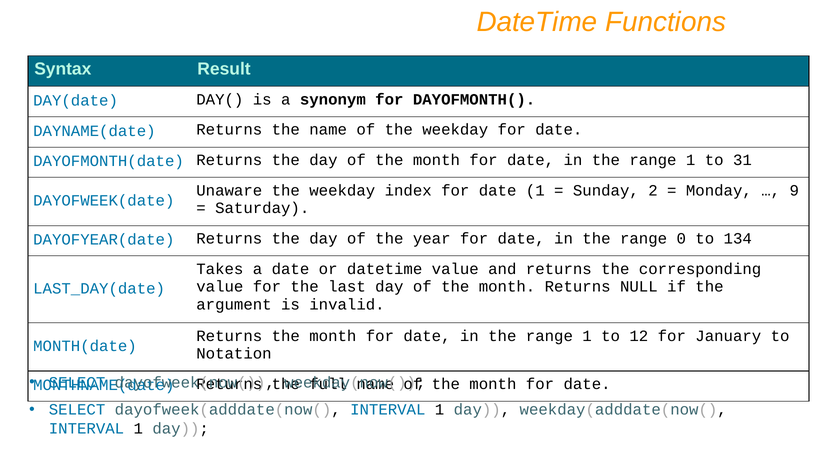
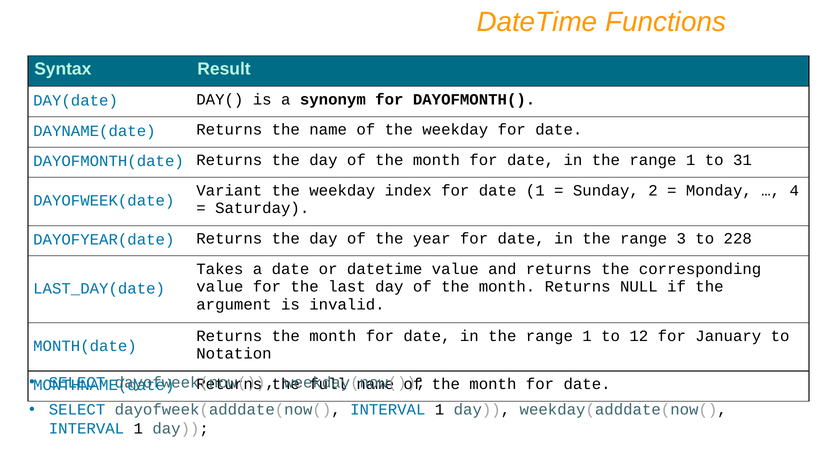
Unaware: Unaware -> Variant
9: 9 -> 4
0: 0 -> 3
134: 134 -> 228
